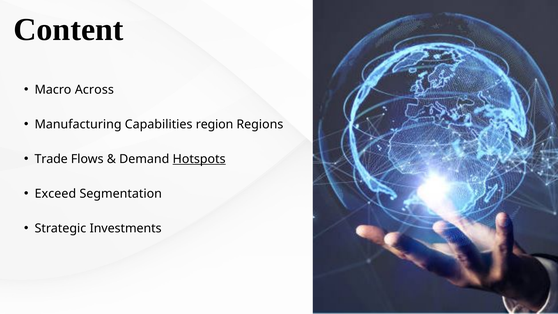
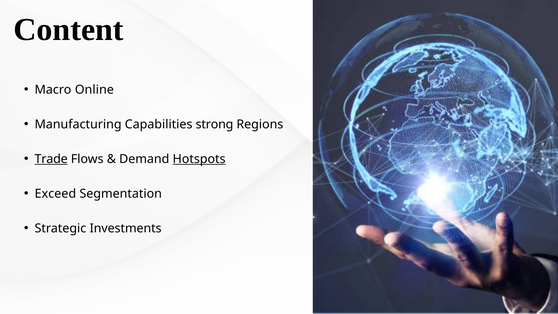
Across: Across -> Online
region: region -> strong
Trade underline: none -> present
